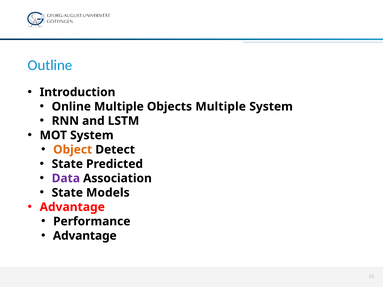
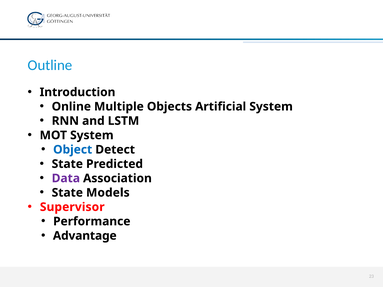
Objects Multiple: Multiple -> Artificial
Object colour: orange -> blue
Advantage at (72, 207): Advantage -> Supervisor
